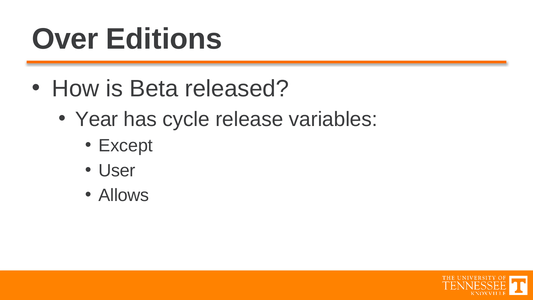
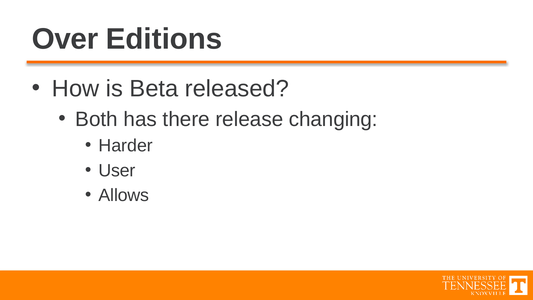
Year: Year -> Both
cycle: cycle -> there
variables: variables -> changing
Except: Except -> Harder
